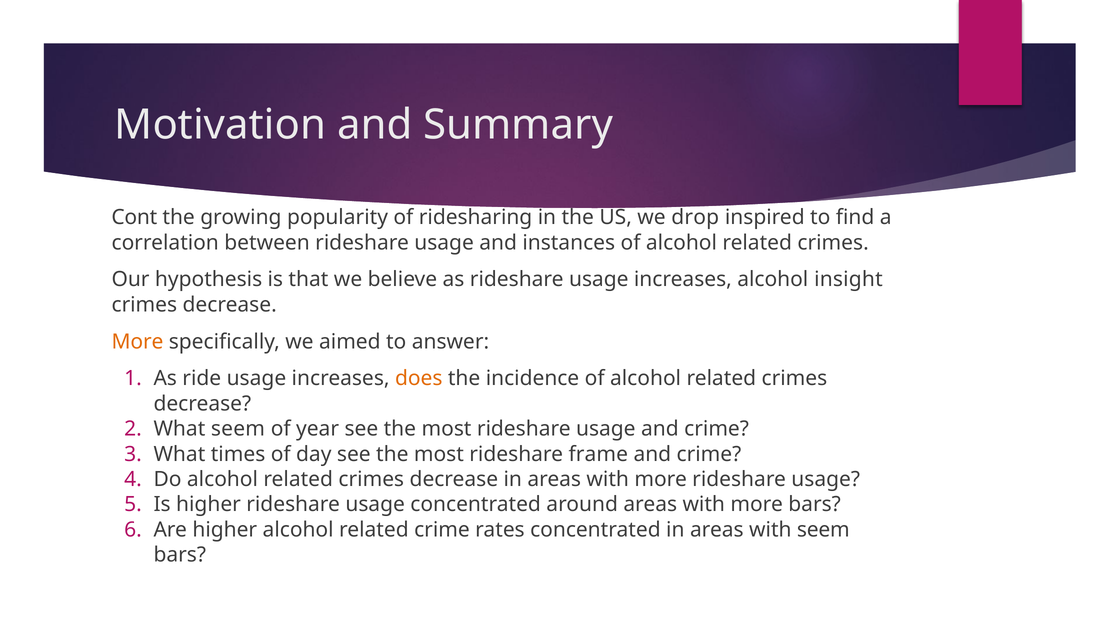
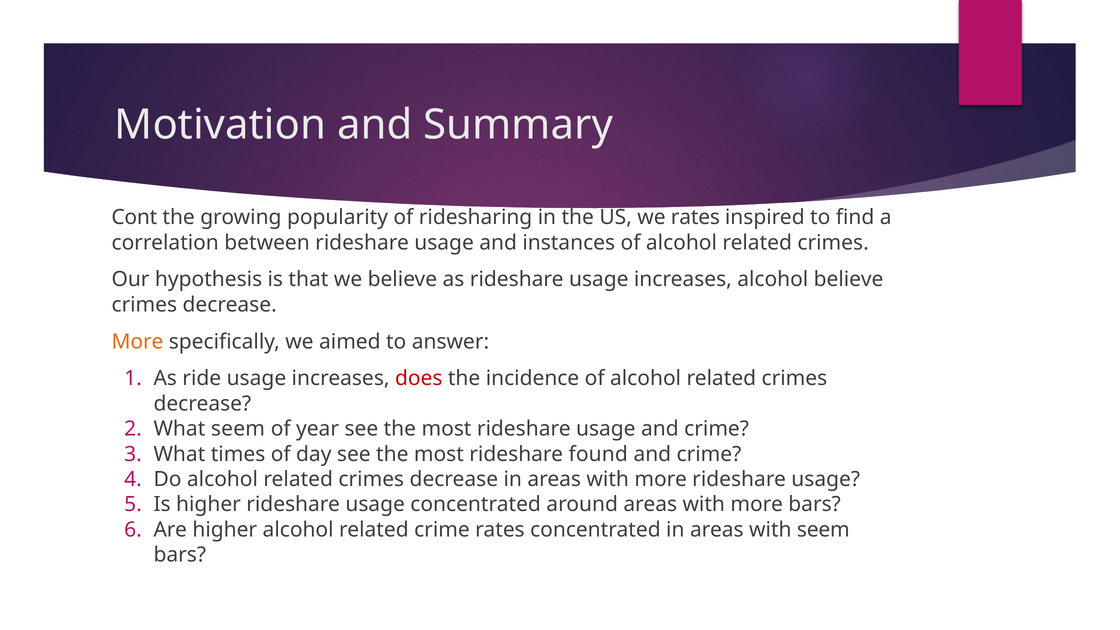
we drop: drop -> rates
alcohol insight: insight -> believe
does colour: orange -> red
frame: frame -> found
